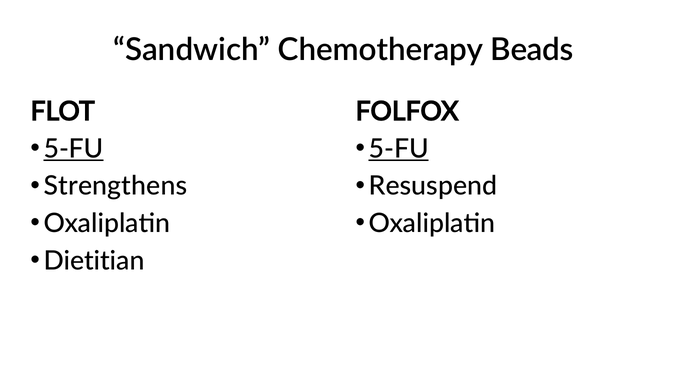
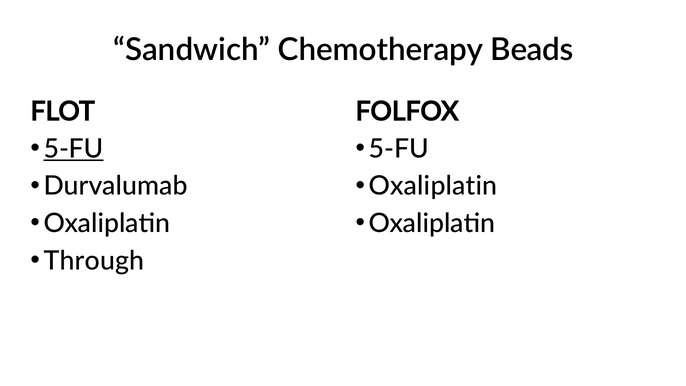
5-FU at (399, 149) underline: present -> none
Strengthens: Strengthens -> Durvalumab
Resuspend at (433, 186): Resuspend -> Oxaliplatin
Dietitian: Dietitian -> Through
